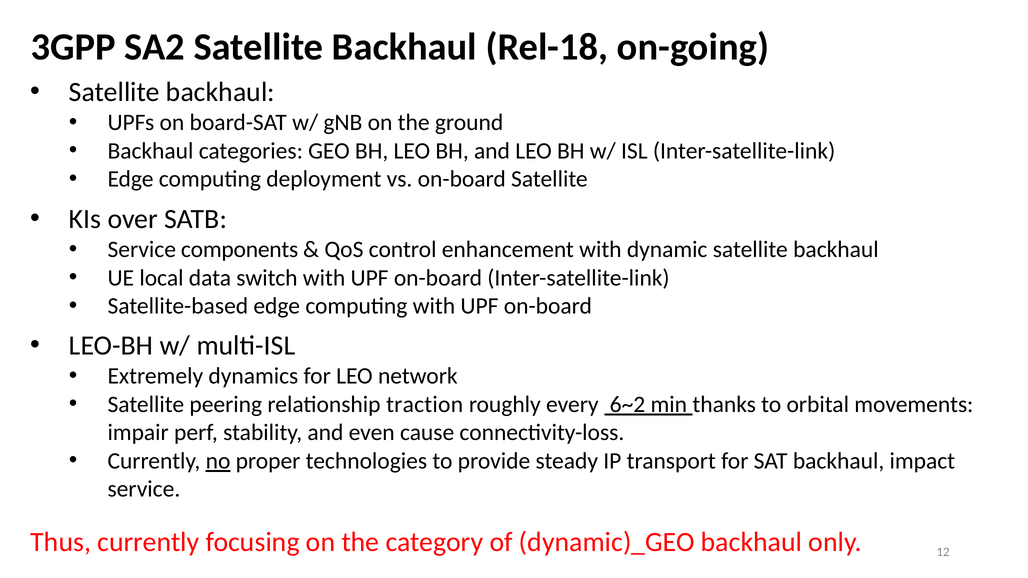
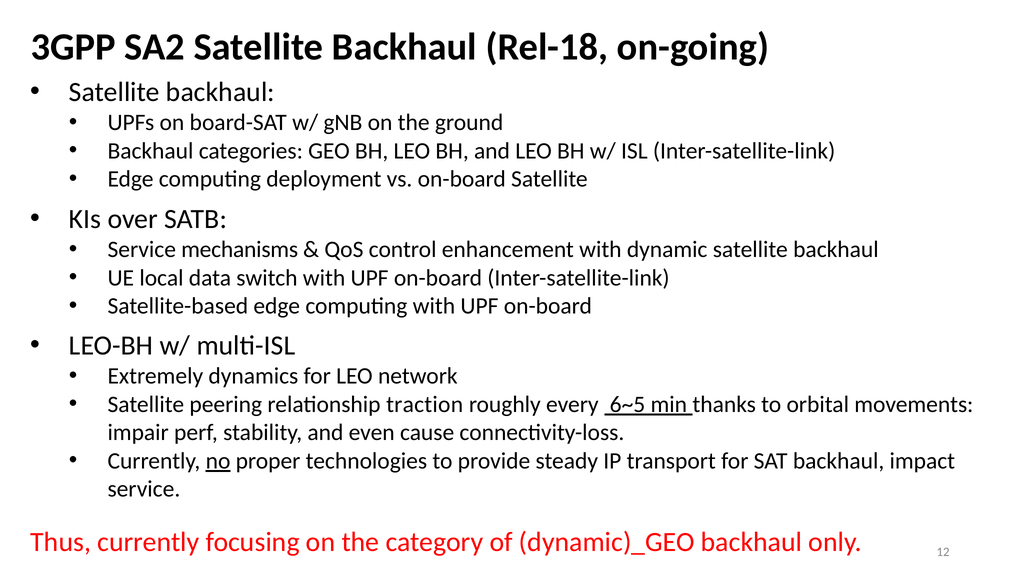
components: components -> mechanisms
6~2: 6~2 -> 6~5
